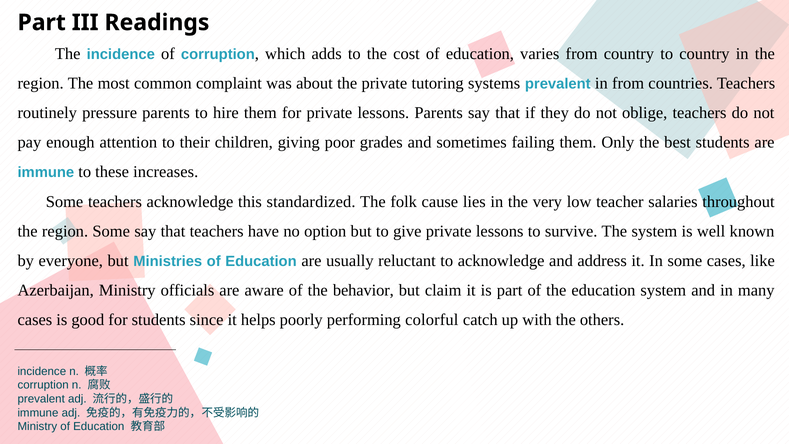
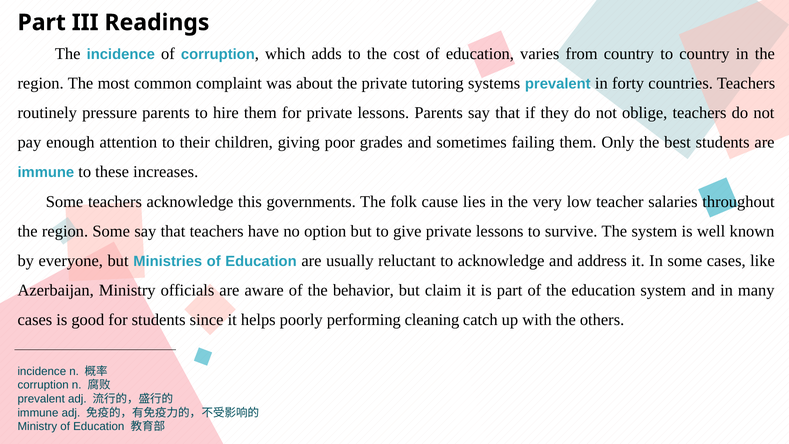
in from: from -> forty
standardized: standardized -> governments
colorful: colorful -> cleaning
